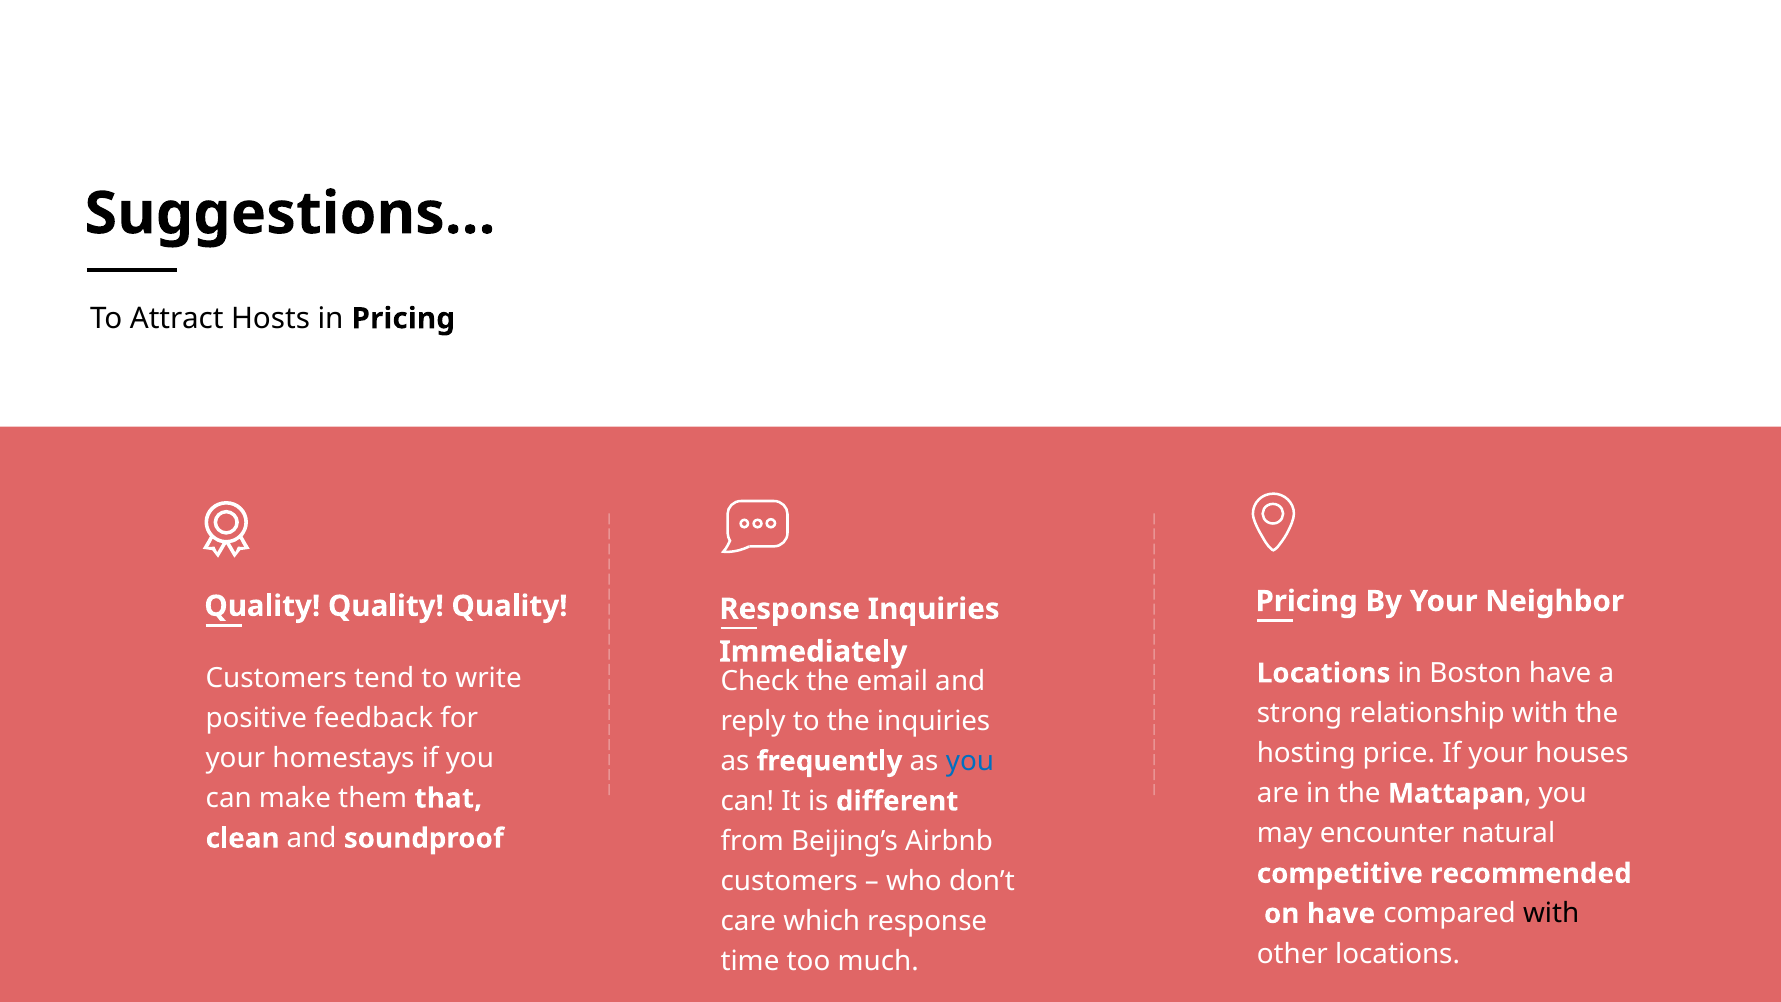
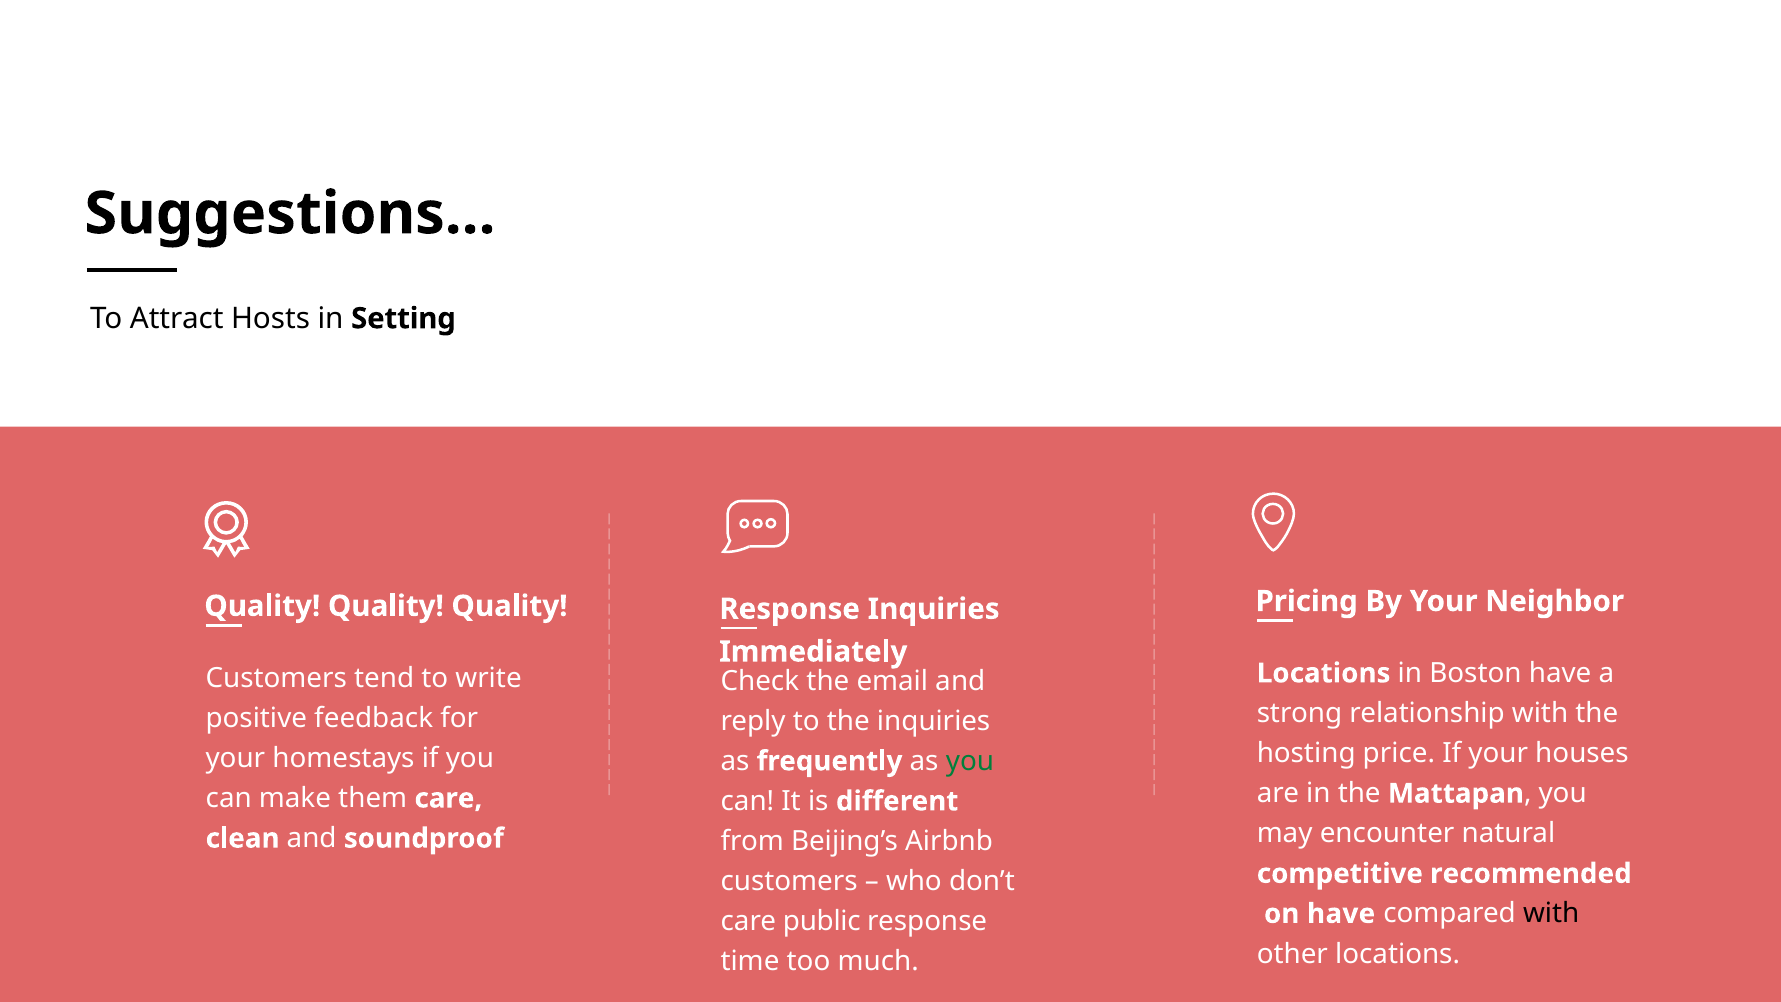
in Pricing: Pricing -> Setting
you at (970, 761) colour: blue -> green
them that: that -> care
which: which -> public
